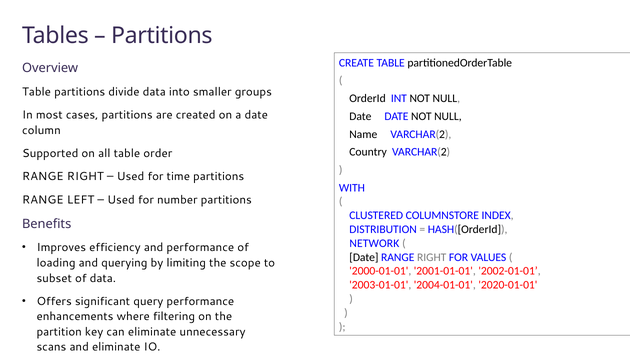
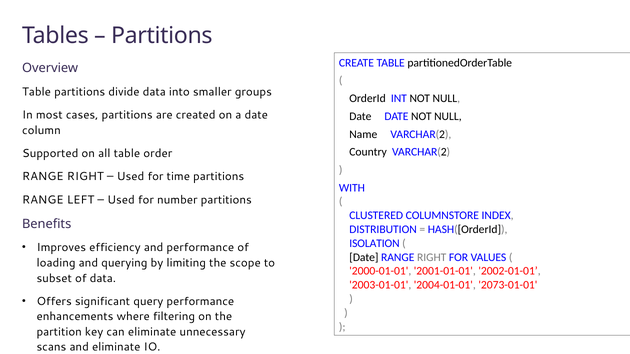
NETWORK: NETWORK -> ISOLATION
2020-01-01: 2020-01-01 -> 2073-01-01
